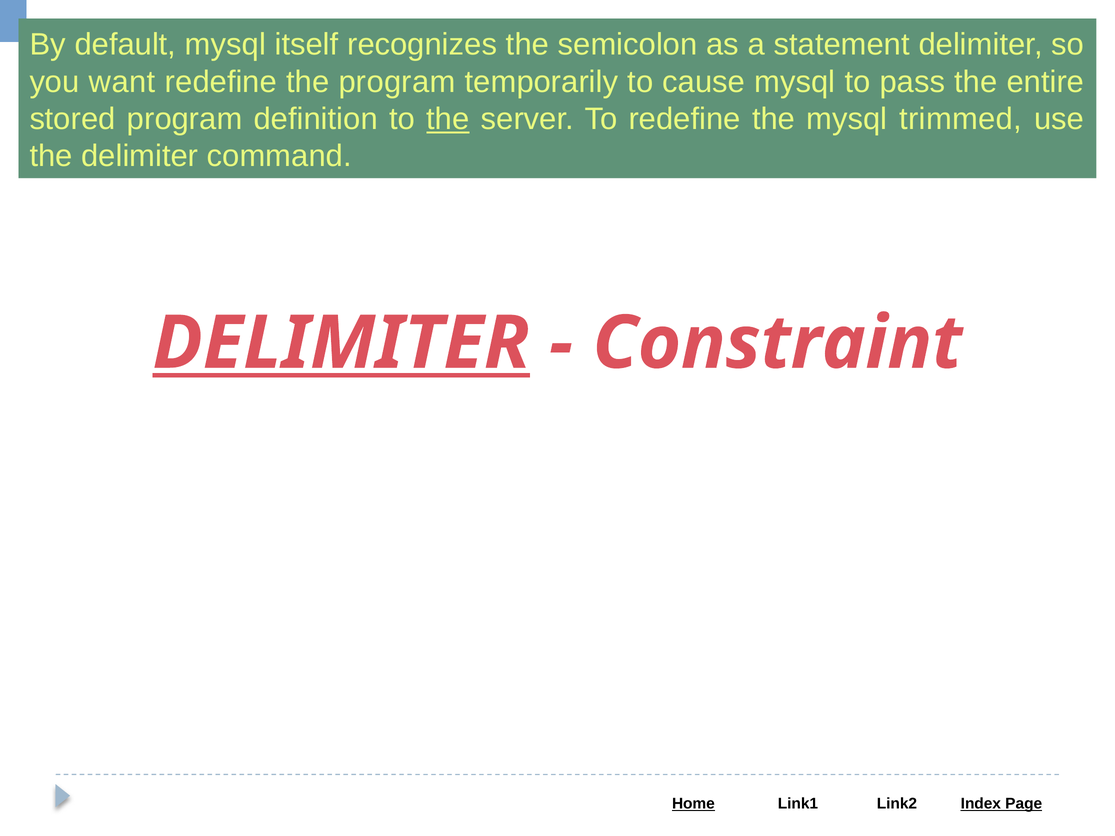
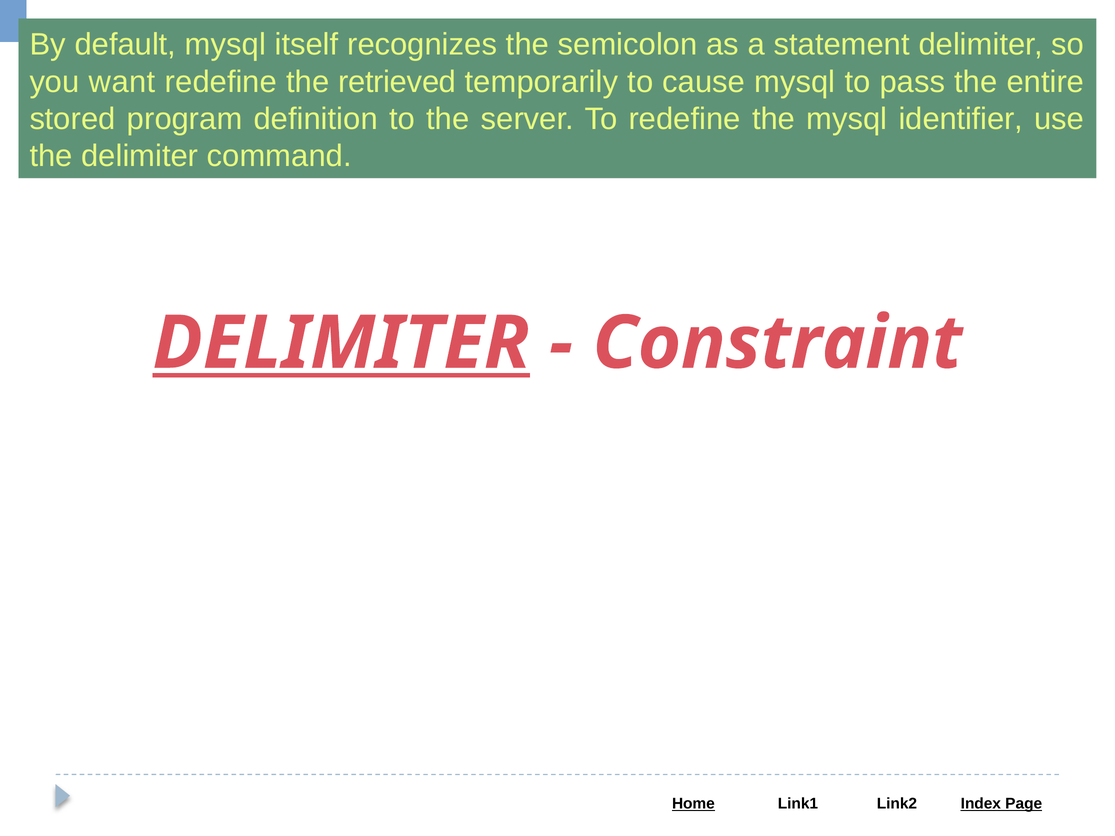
the program: program -> retrieved
the at (448, 119) underline: present -> none
trimmed: trimmed -> identifier
